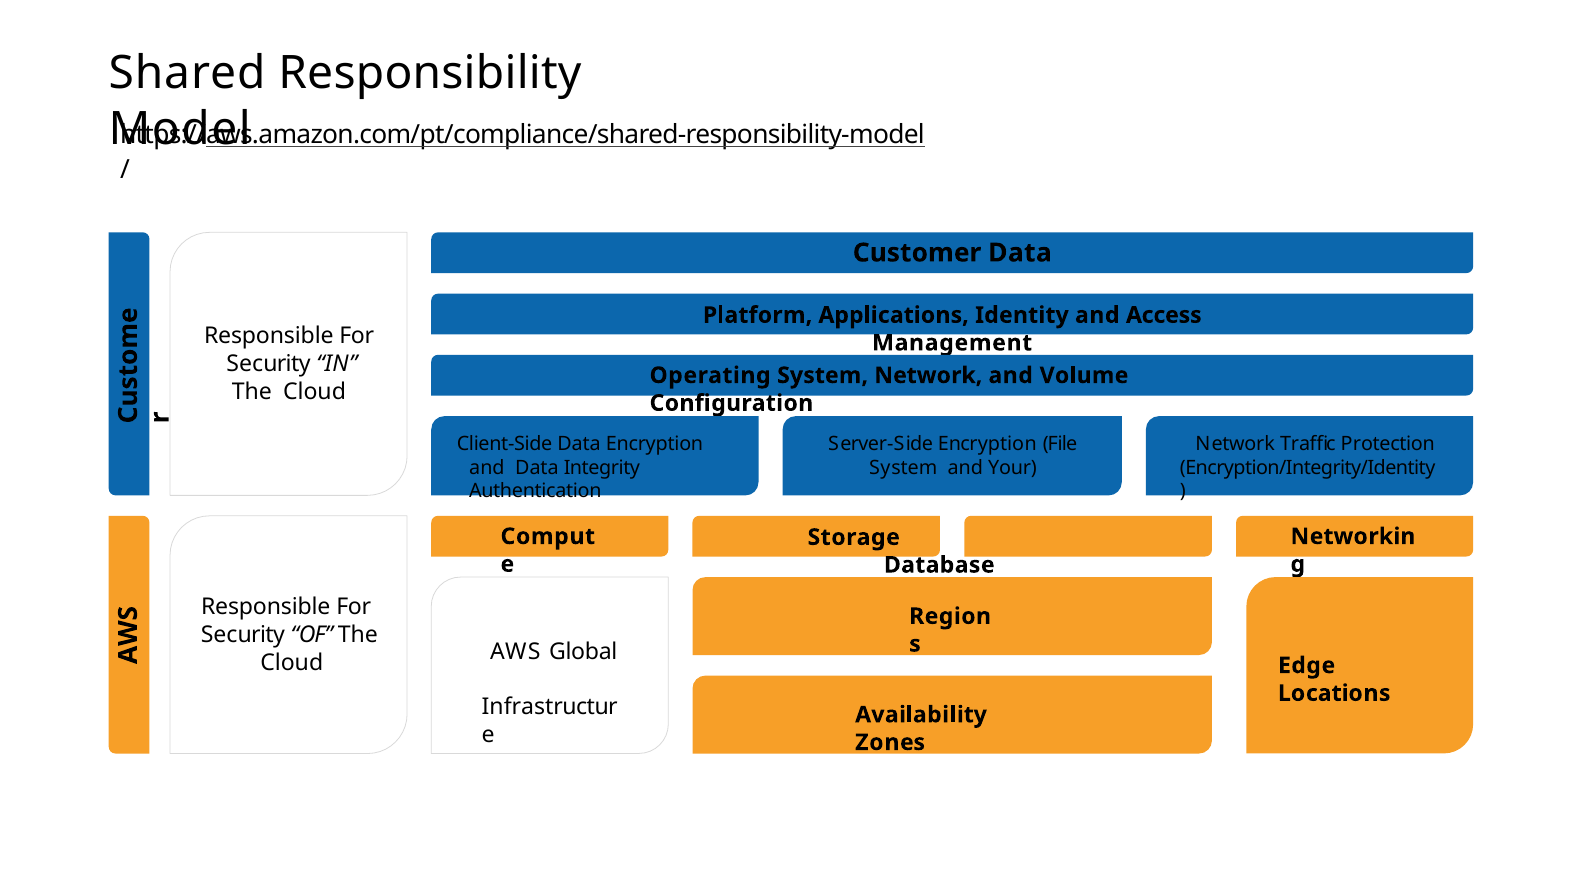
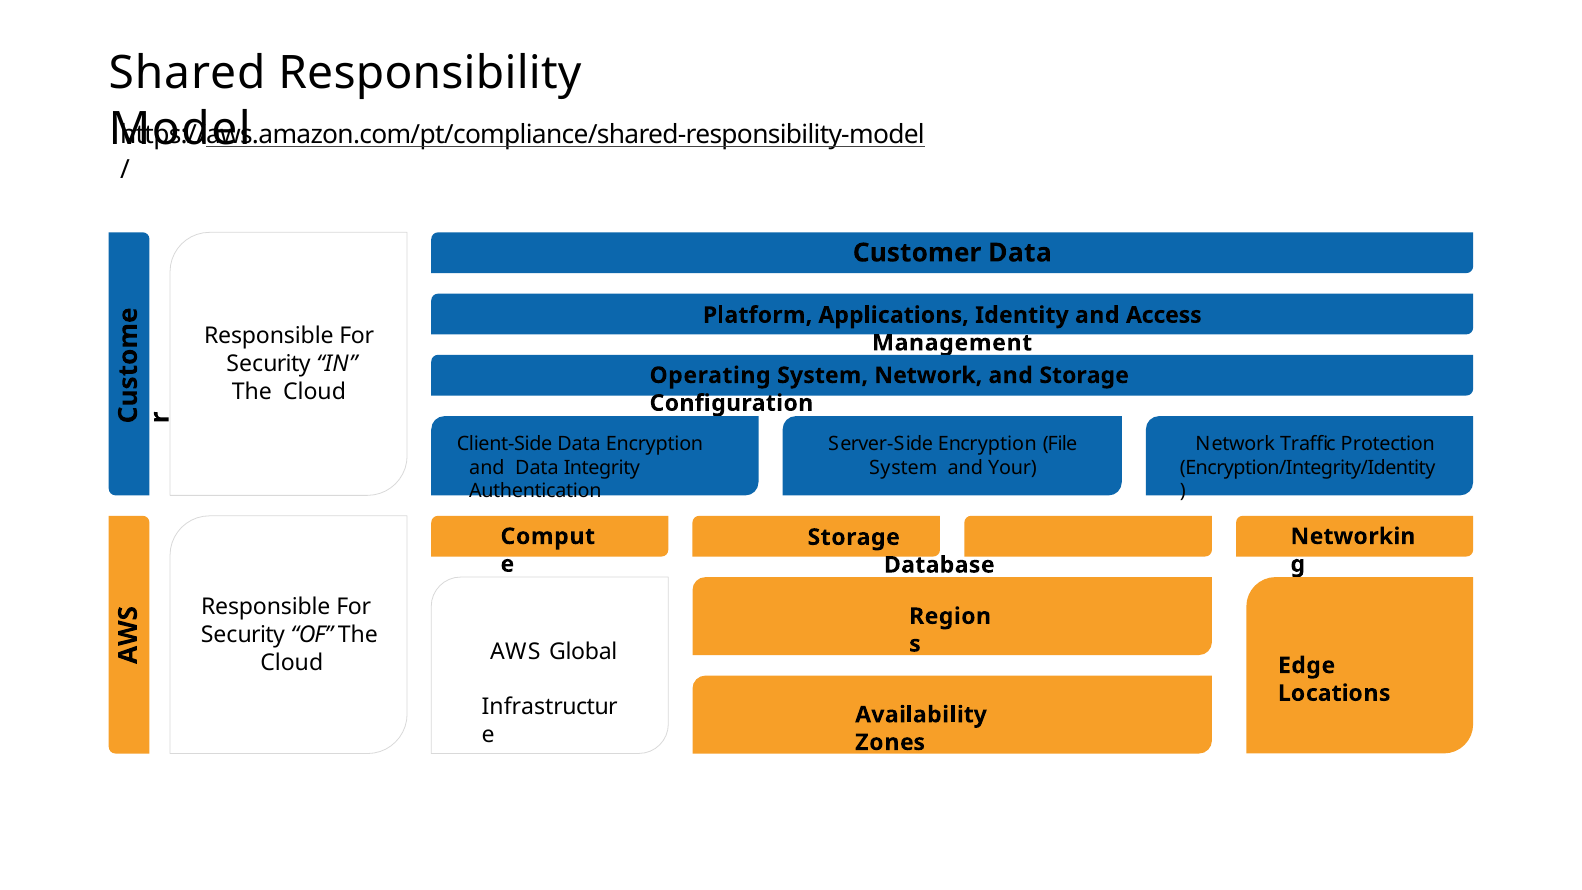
and Volume: Volume -> Storage
